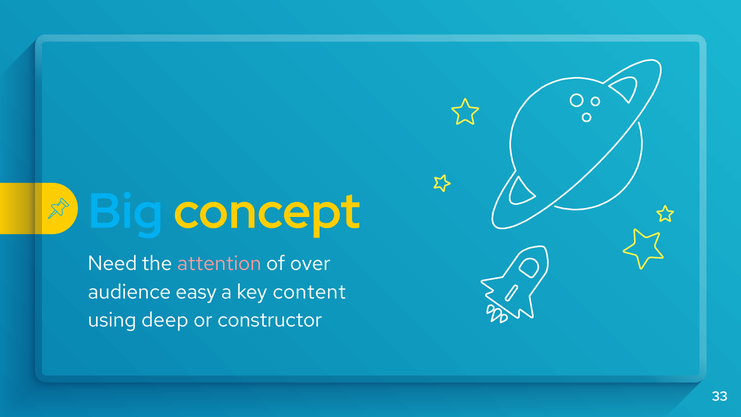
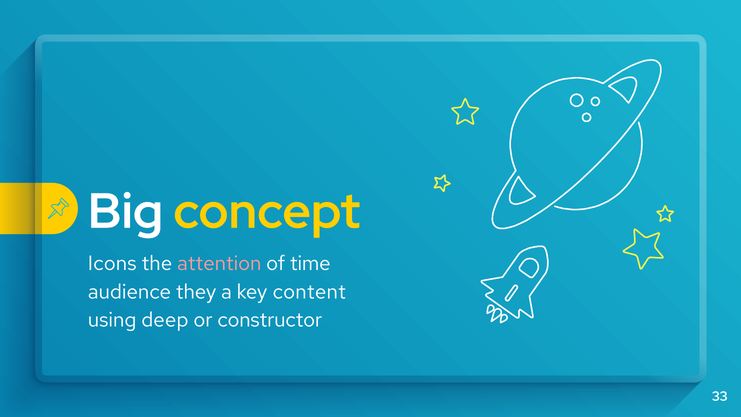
Big colour: light blue -> white
Need: Need -> Icons
over: over -> time
easy: easy -> they
